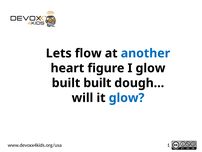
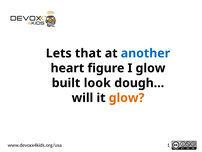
flow: flow -> that
built built: built -> look
glow at (127, 98) colour: blue -> orange
